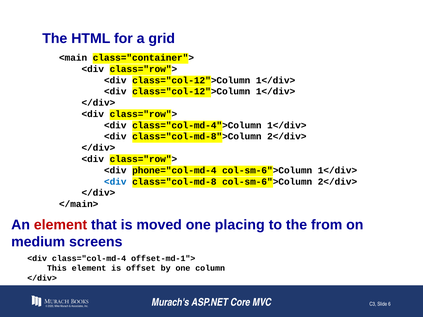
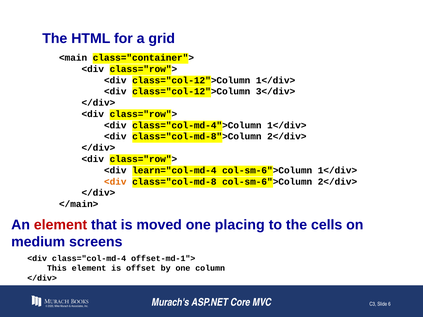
1</div> at (276, 92): 1</div> -> 3</div>
phone="col-md-4: phone="col-md-4 -> learn="col-md-4
<div at (115, 182) colour: blue -> orange
from: from -> cells
